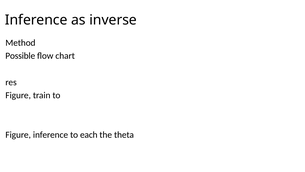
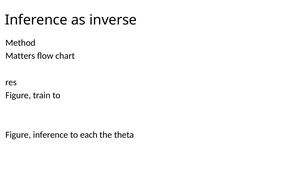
Possible: Possible -> Matters
